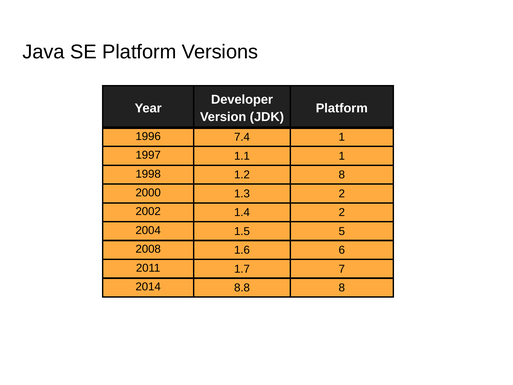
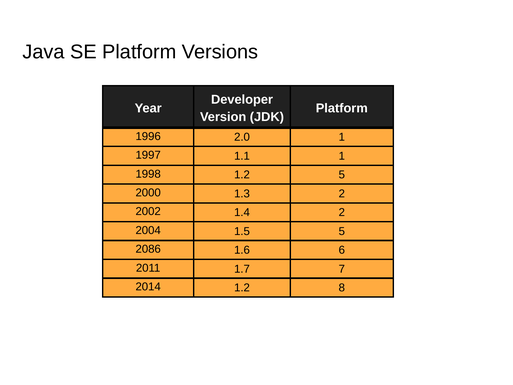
7.4: 7.4 -> 2.0
1.2 8: 8 -> 5
2008: 2008 -> 2086
2014 8.8: 8.8 -> 1.2
